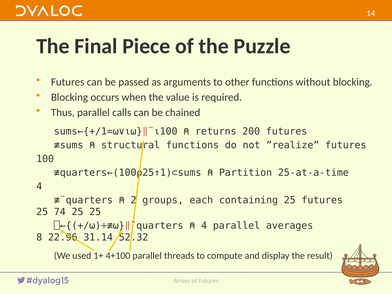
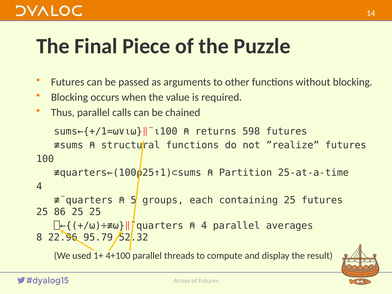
200: 200 -> 598
2: 2 -> 5
74: 74 -> 86
31.14: 31.14 -> 95.79
